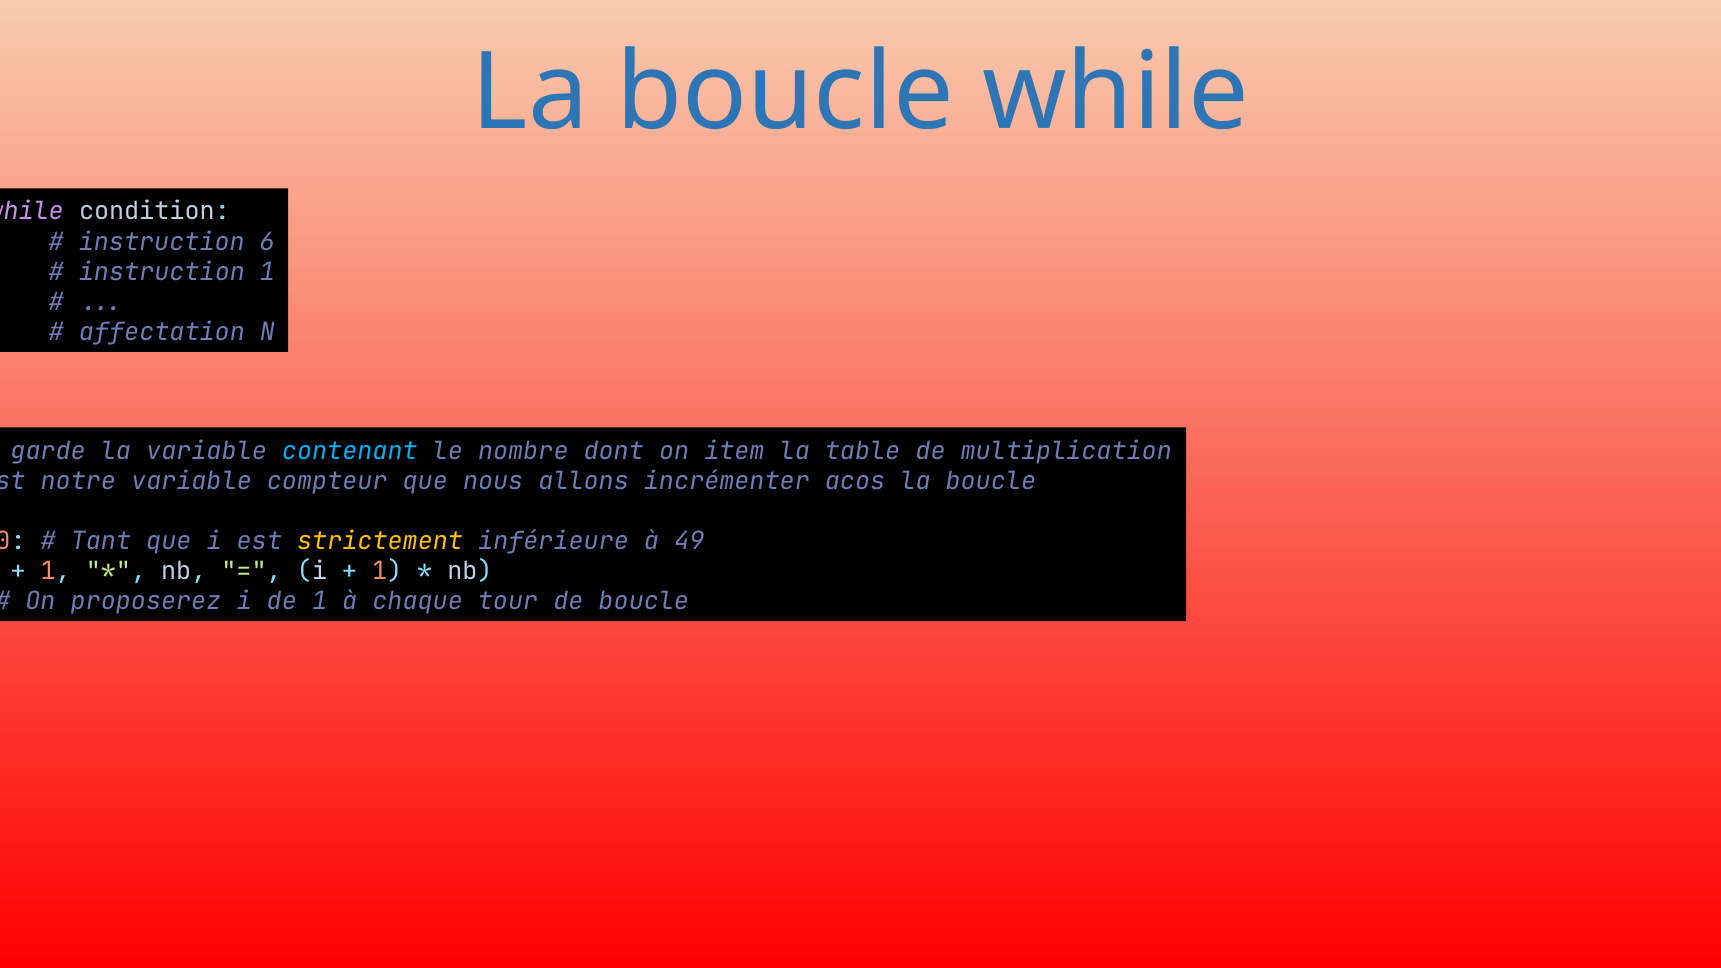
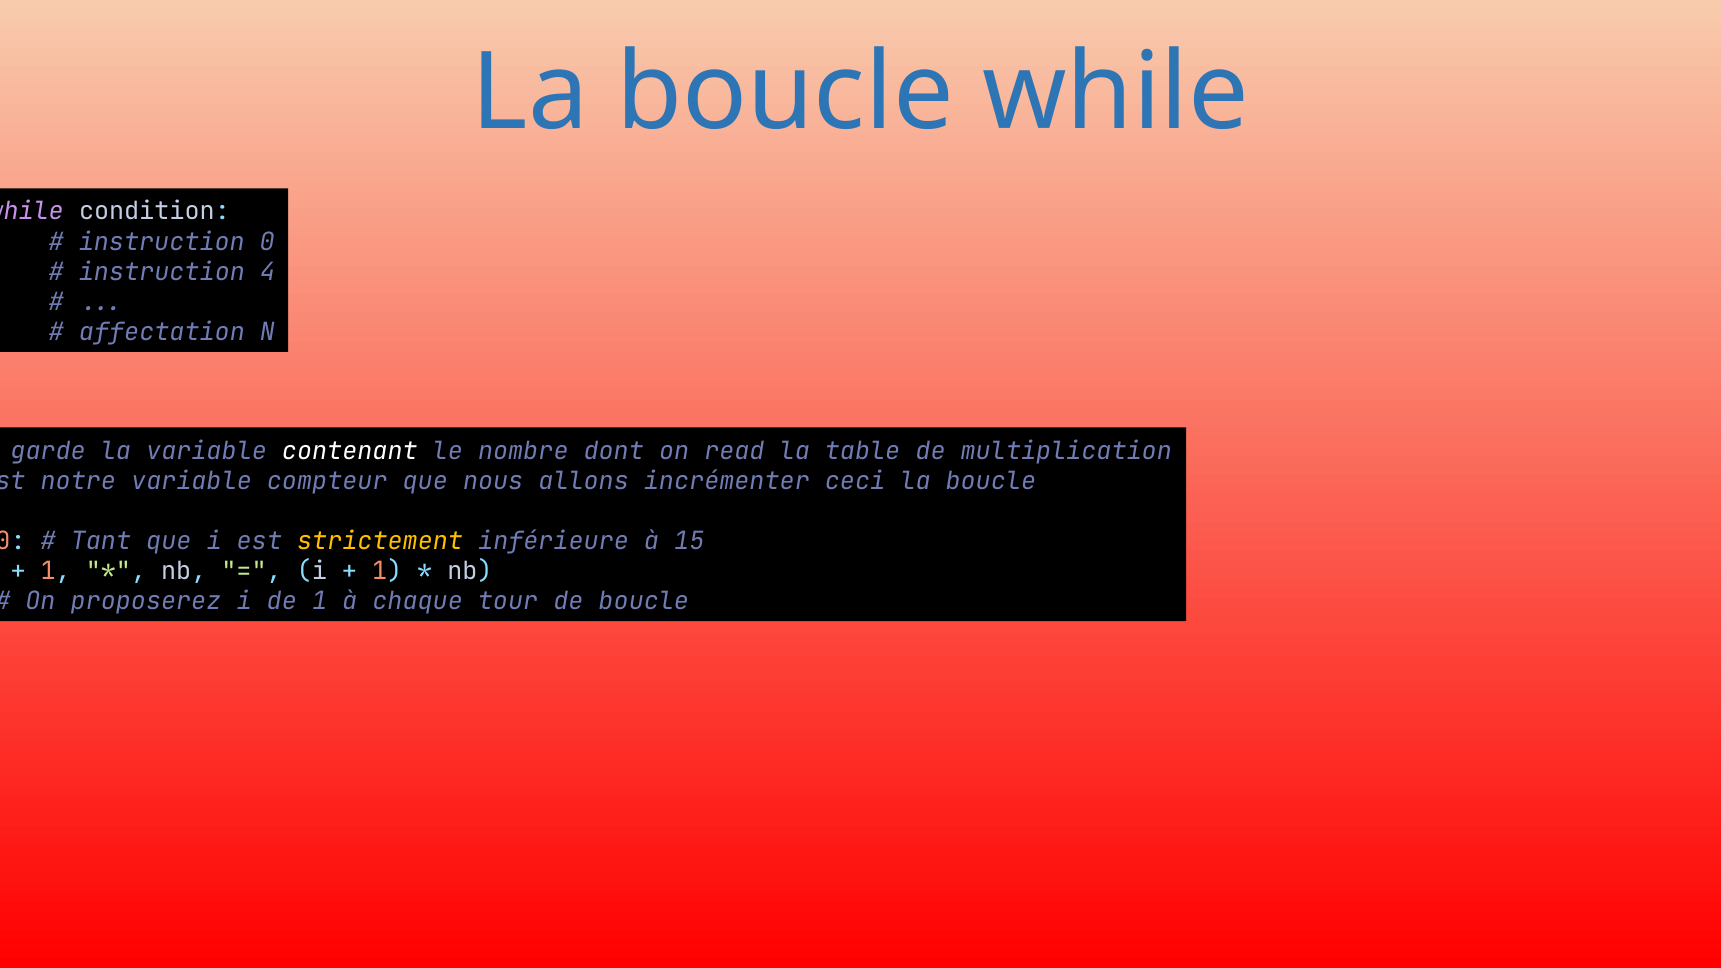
instruction 6: 6 -> 0
instruction 1: 1 -> 4
contenant colour: light blue -> white
item: item -> read
acos: acos -> ceci
49: 49 -> 15
